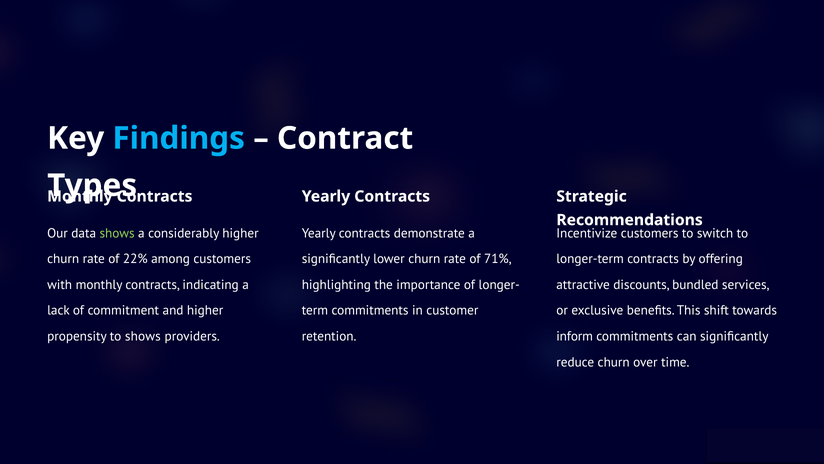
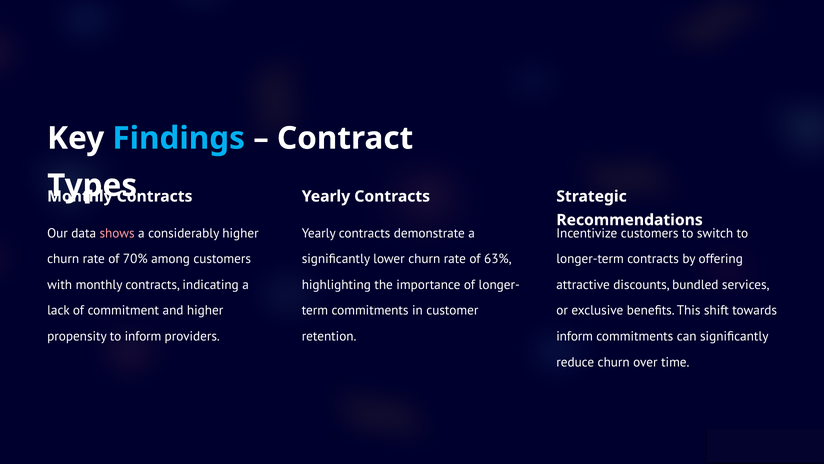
shows at (117, 233) colour: light green -> pink
22%: 22% -> 70%
71%: 71% -> 63%
to shows: shows -> inform
